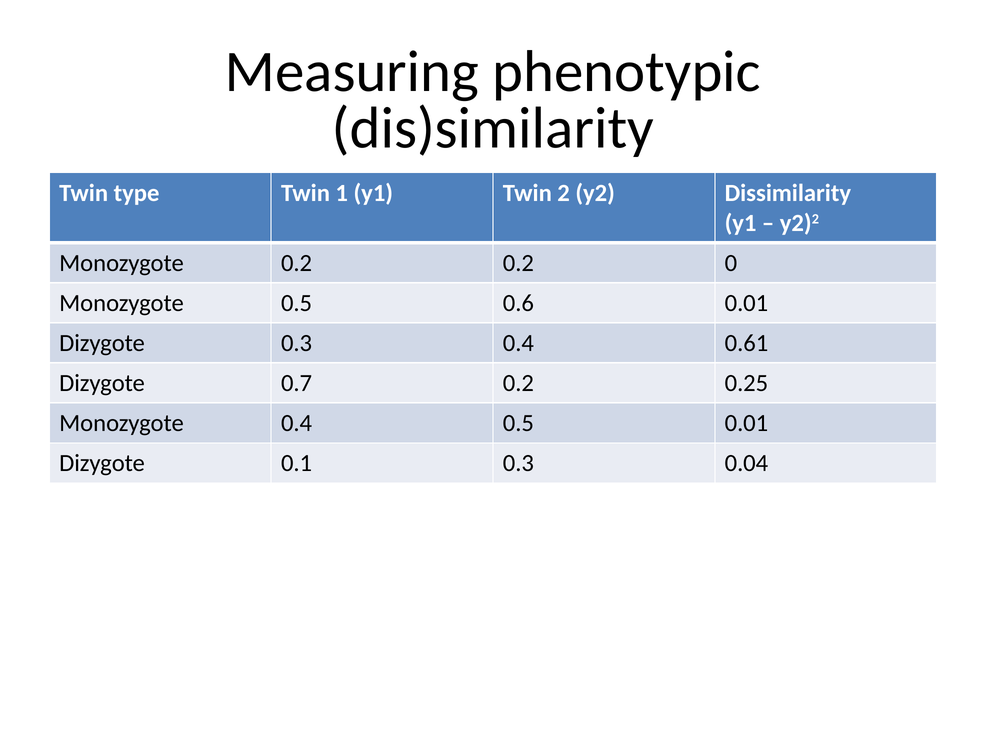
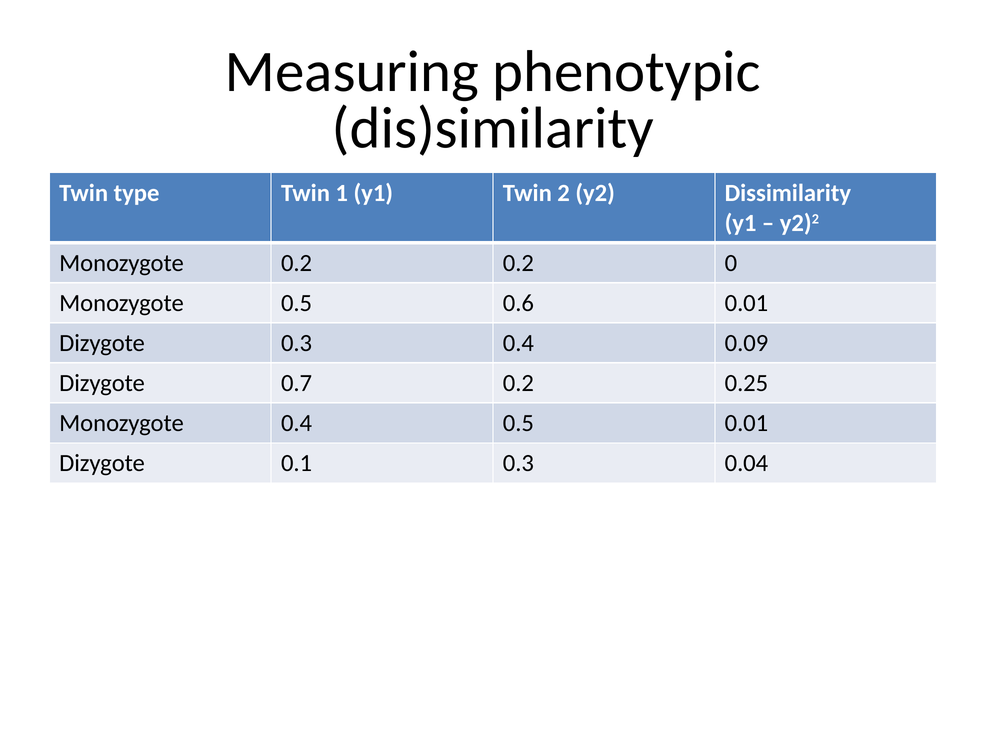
0.61: 0.61 -> 0.09
